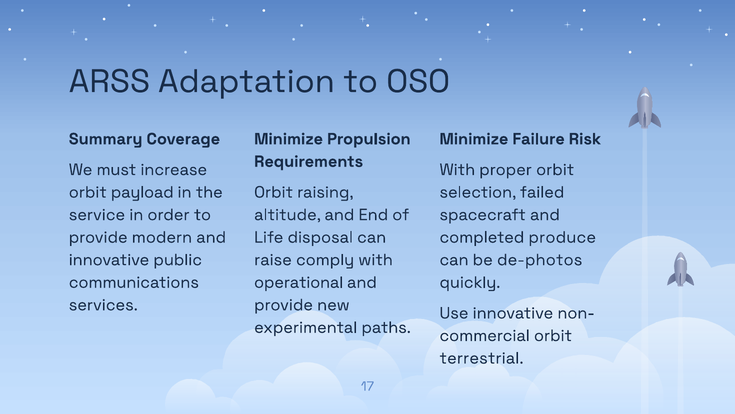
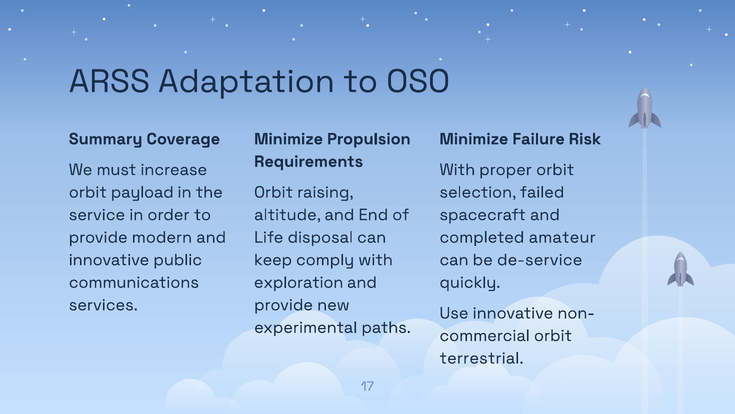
produce: produce -> amateur
raise: raise -> keep
de-photos: de-photos -> de-service
operational: operational -> exploration
